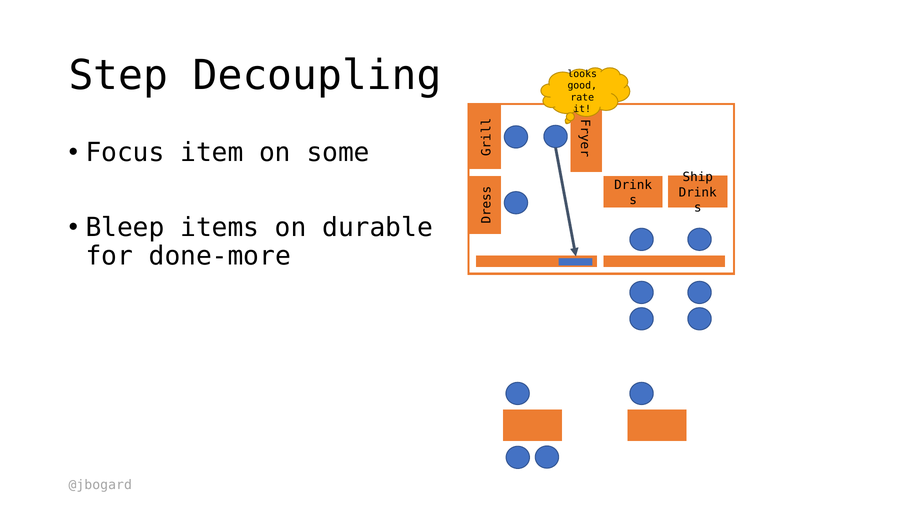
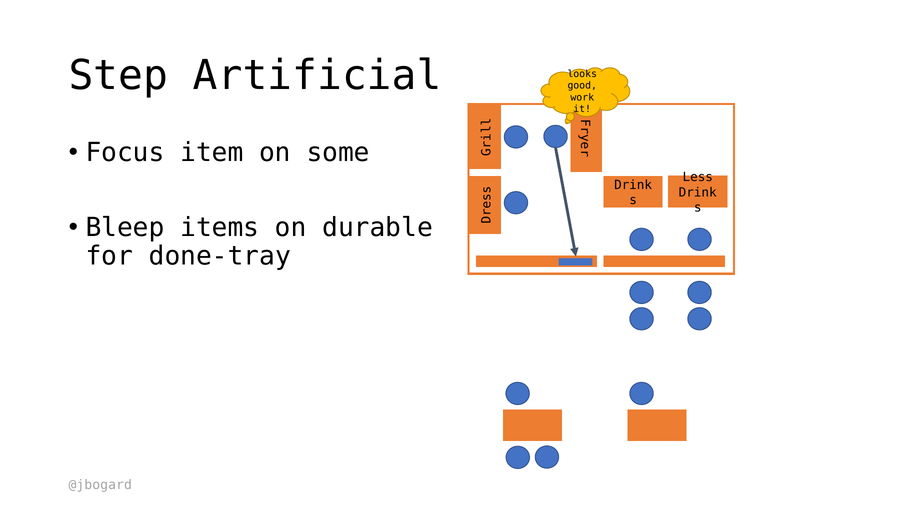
Decoupling: Decoupling -> Artificial
rate: rate -> work
Ship: Ship -> Less
done-more: done-more -> done-tray
